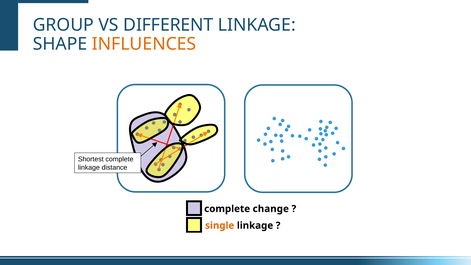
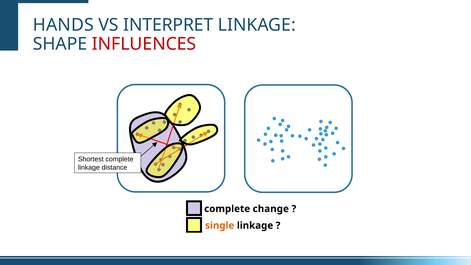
GROUP: GROUP -> HANDS
DIFFERENT: DIFFERENT -> INTERPRET
INFLUENCES colour: orange -> red
